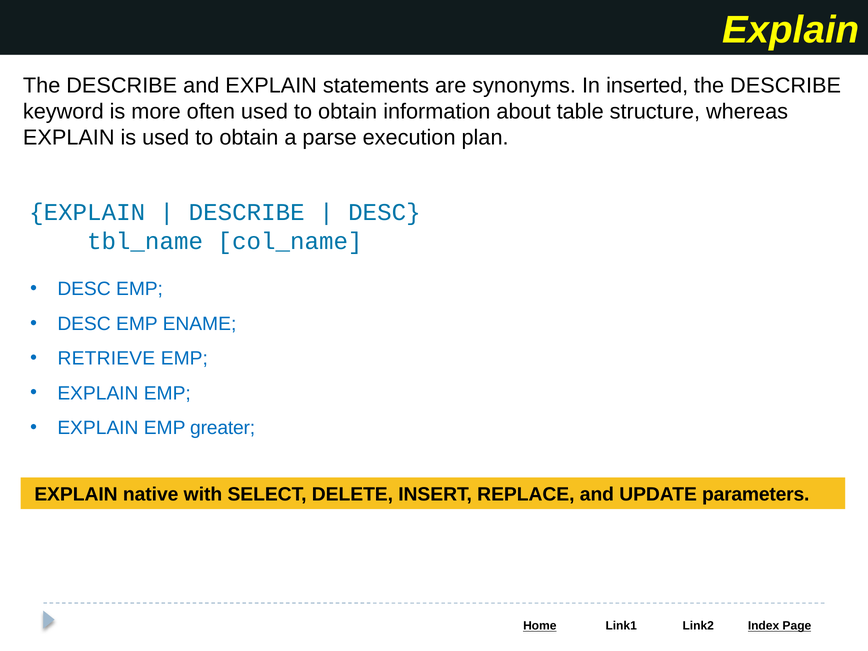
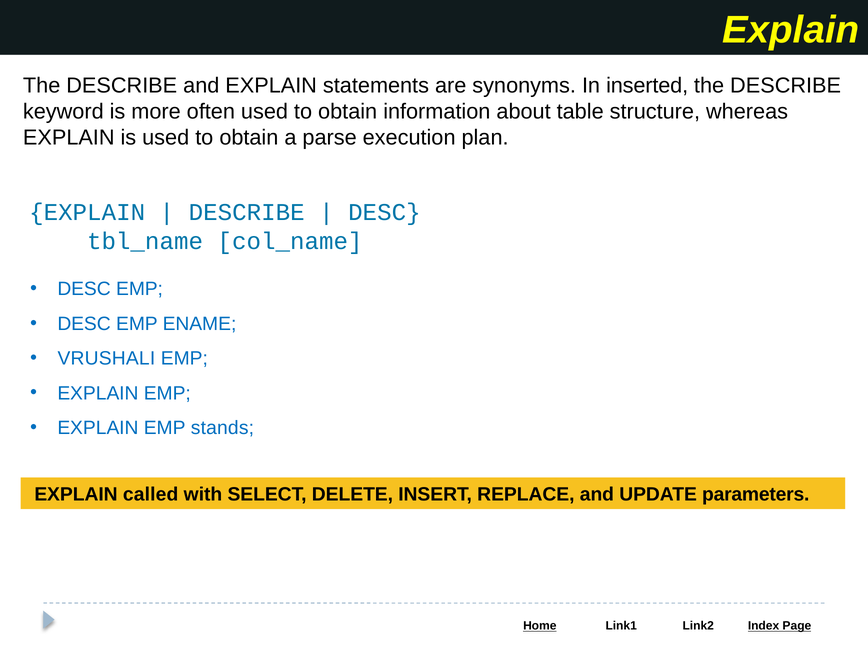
RETRIEVE: RETRIEVE -> VRUSHALI
greater: greater -> stands
native: native -> called
